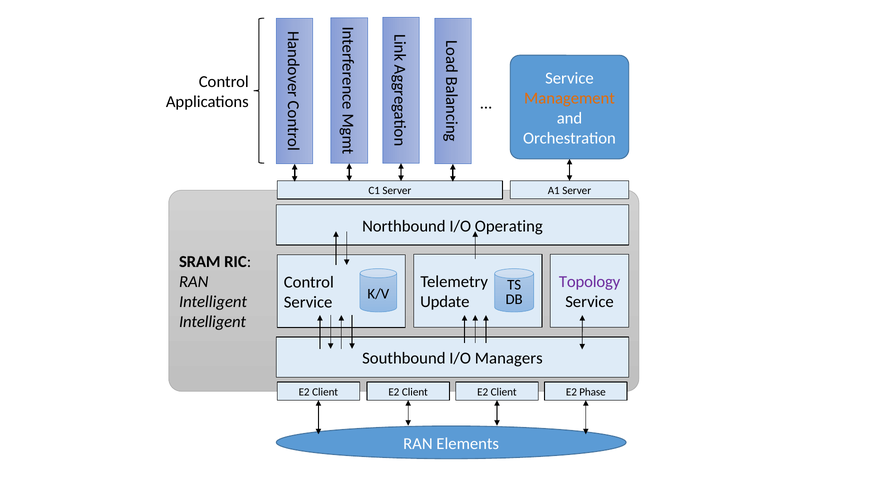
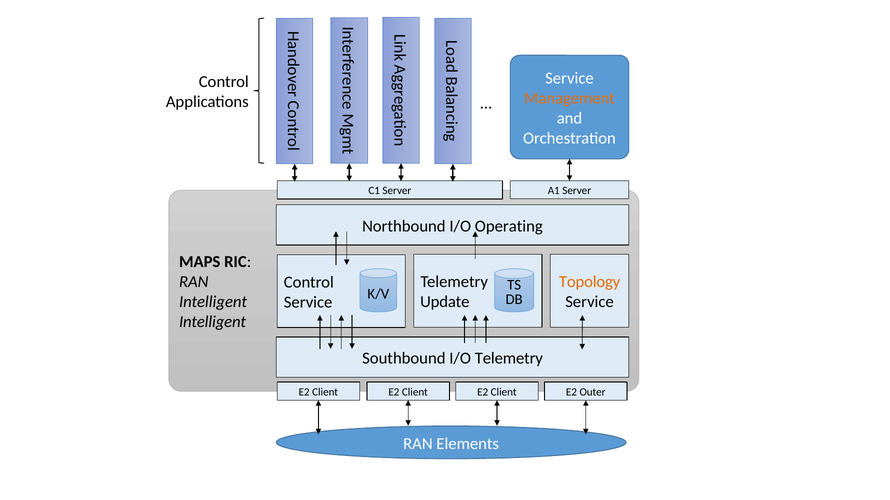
SRAM: SRAM -> MAPS
Topology colour: purple -> orange
I/O Managers: Managers -> Telemetry
Phase: Phase -> Outer
